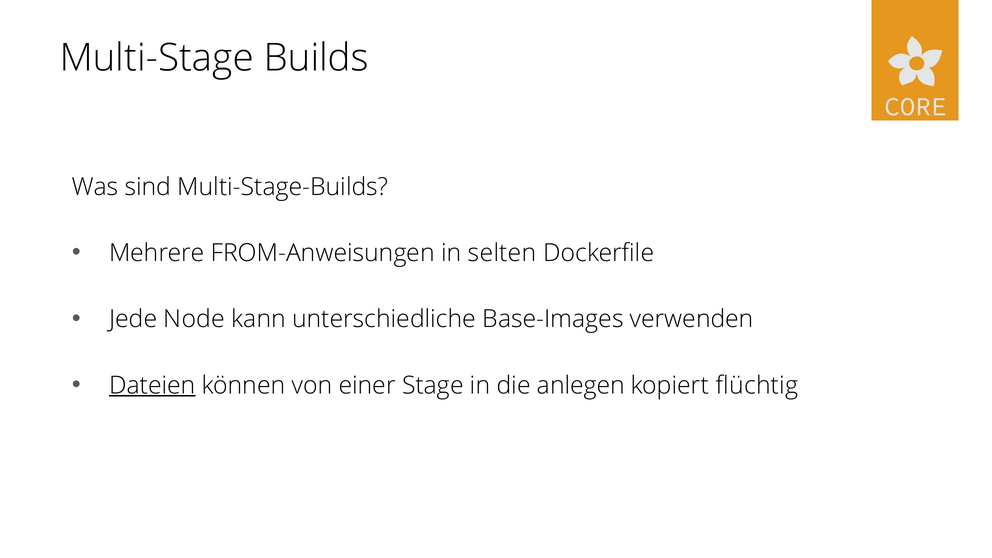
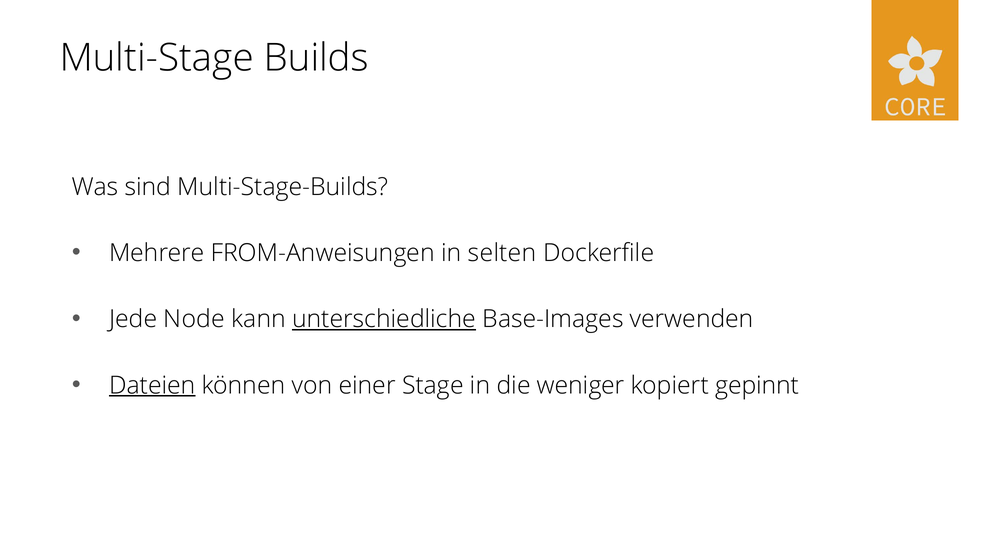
unterschiedliche underline: none -> present
anlegen: anlegen -> weniger
flüchtig: flüchtig -> gepinnt
